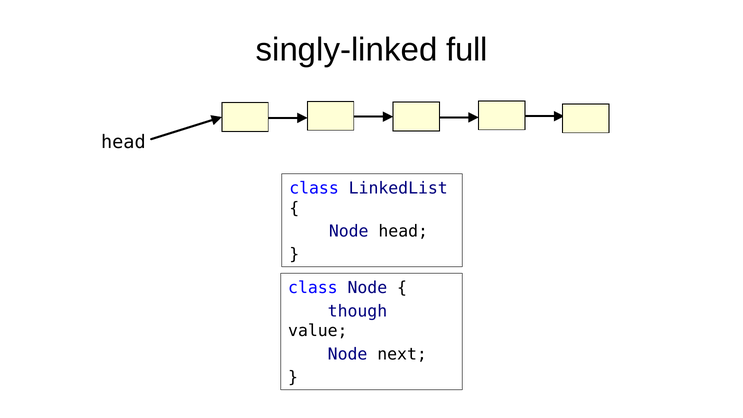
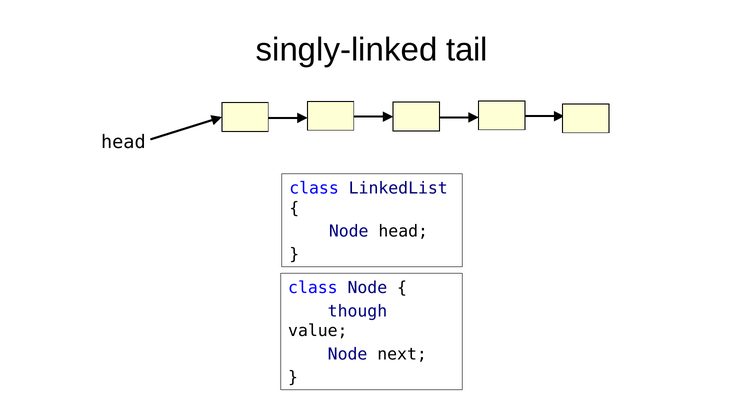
full: full -> tail
